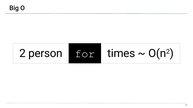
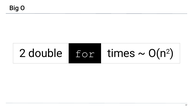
person: person -> double
